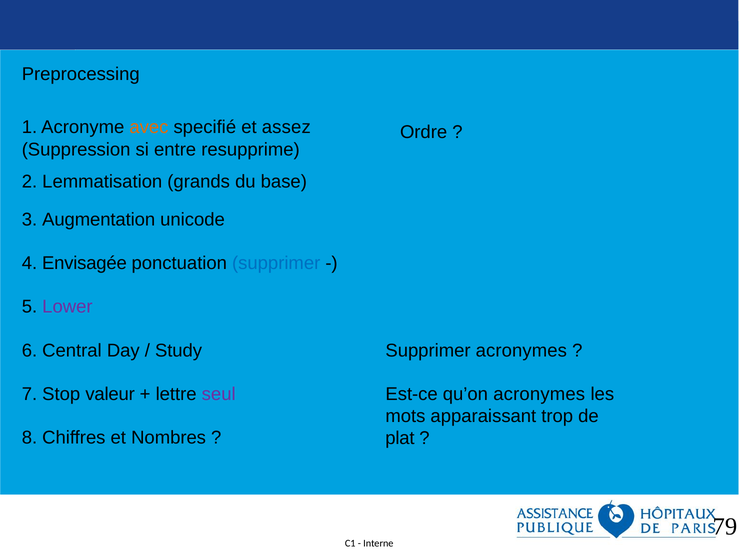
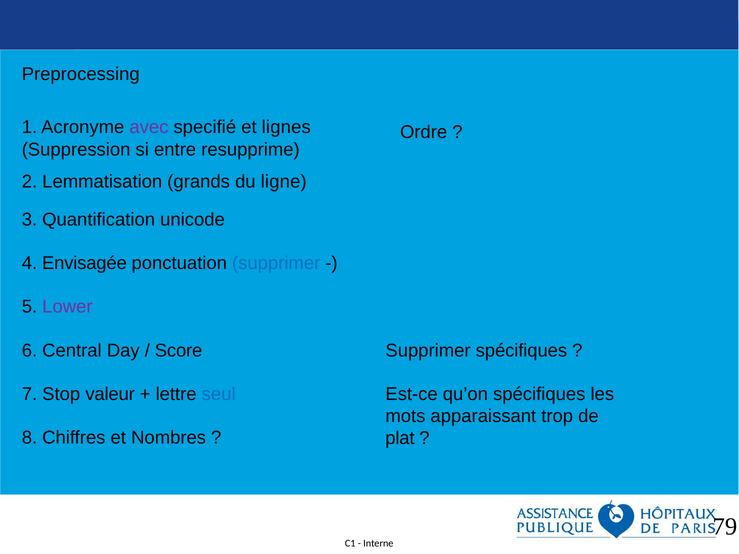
avec colour: orange -> purple
assez: assez -> lignes
base: base -> ligne
Augmentation: Augmentation -> Quantification
Supprimer acronymes: acronymes -> spécifiques
Study: Study -> Score
seul colour: purple -> blue
qu’on acronymes: acronymes -> spécifiques
